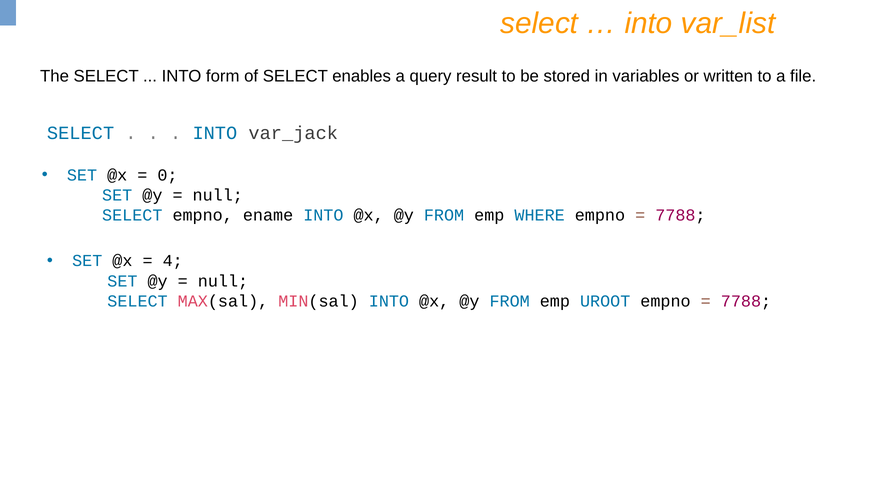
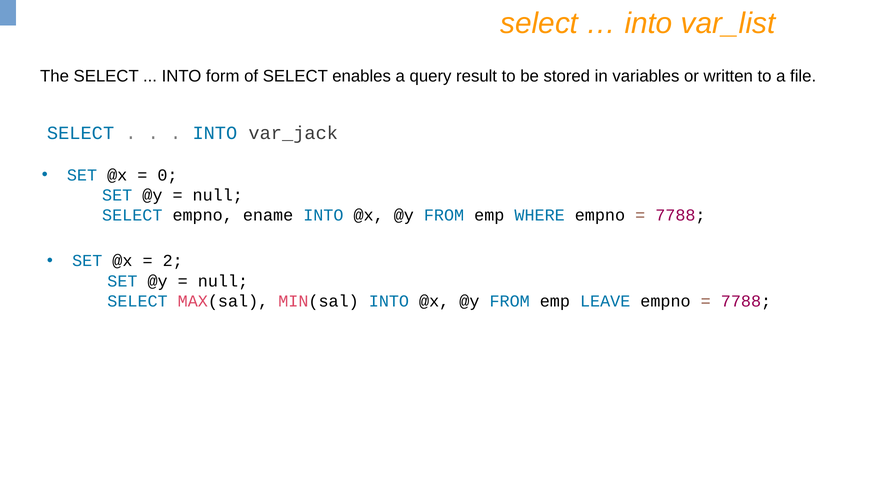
4: 4 -> 2
UROOT: UROOT -> LEAVE
